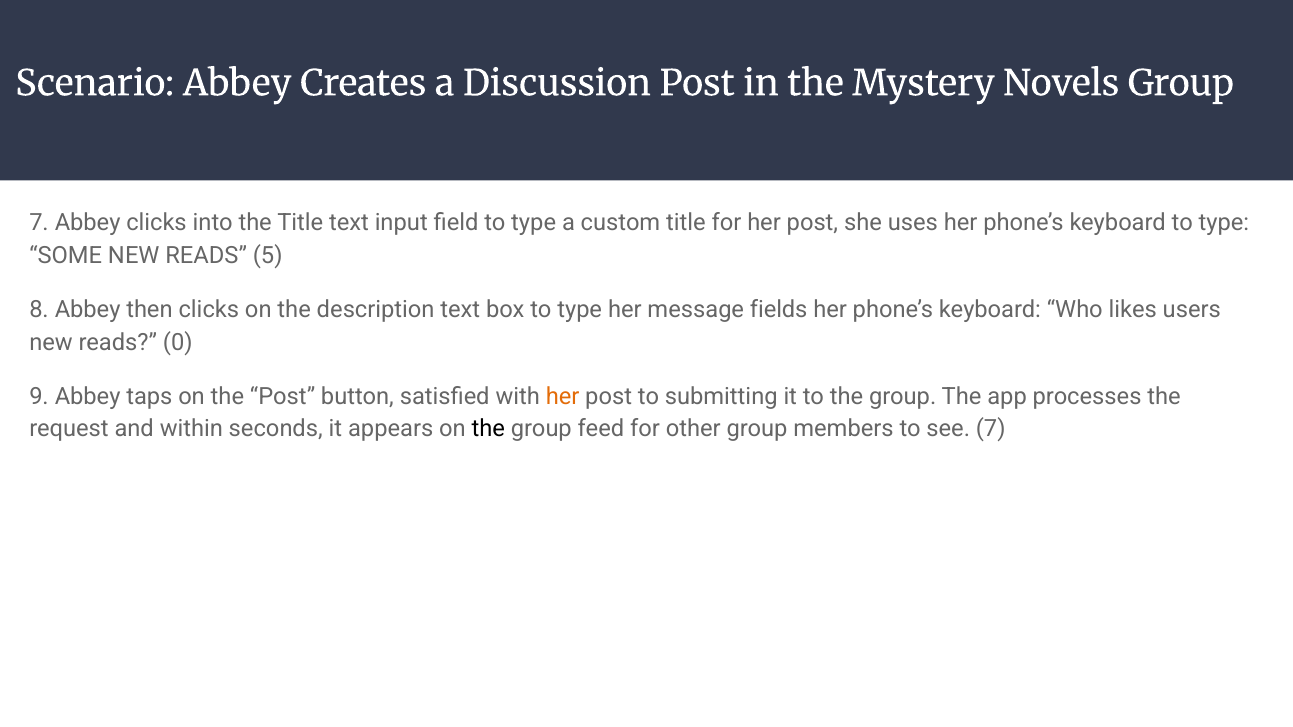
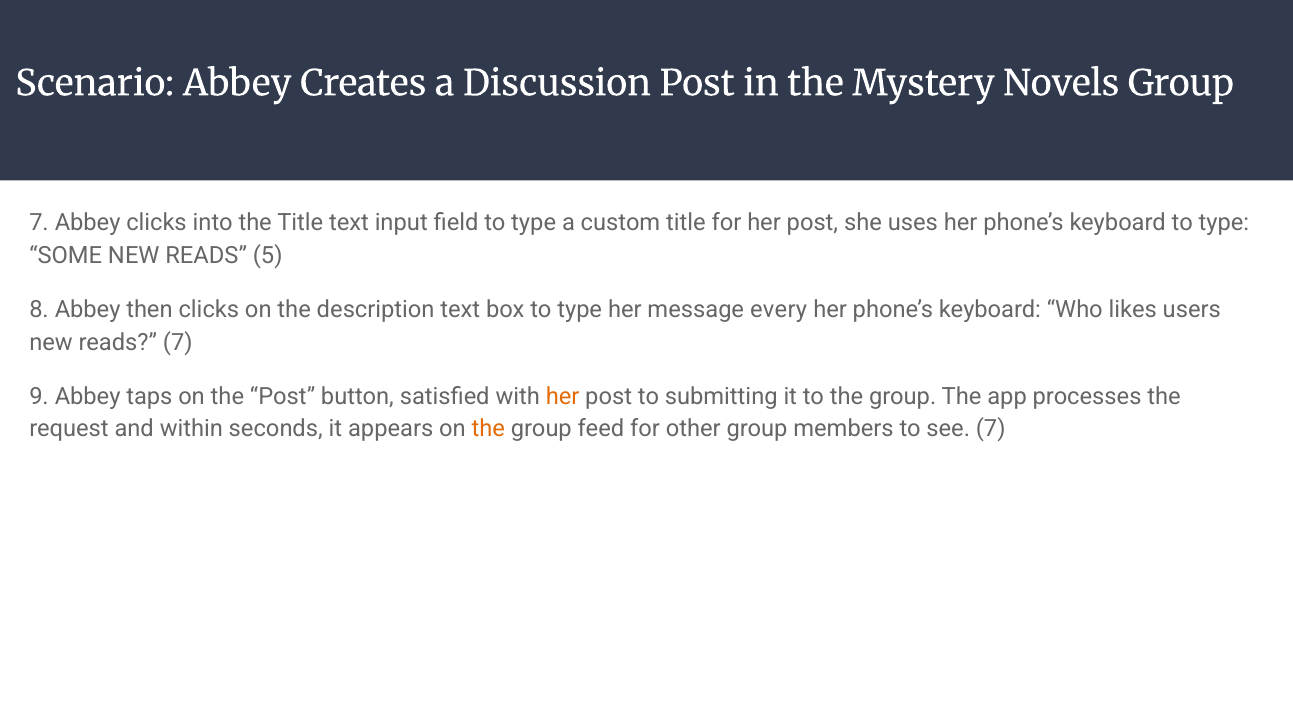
fields: fields -> every
reads 0: 0 -> 7
the at (488, 429) colour: black -> orange
